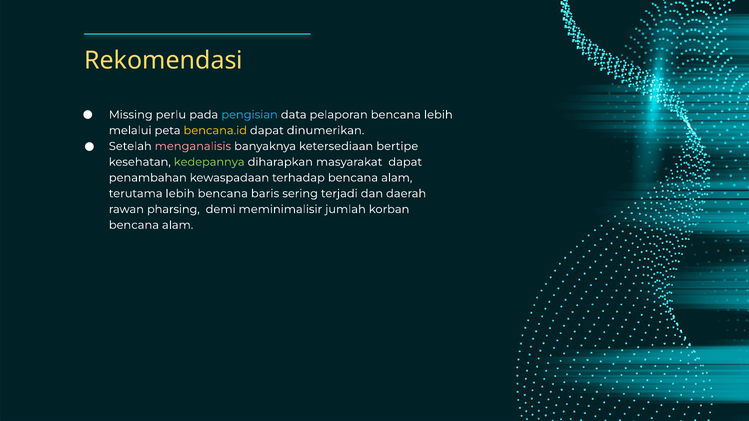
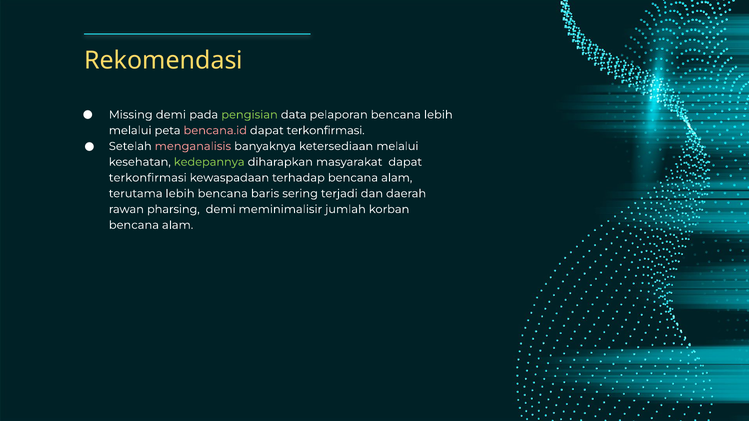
Missing perlu: perlu -> demi
pengisian colour: light blue -> light green
bencana.id colour: yellow -> pink
dinumerikan at (326, 131): dinumerikan -> terkonfirmasi
ketersediaan bertipe: bertipe -> melalui
penambahan at (148, 178): penambahan -> terkonfirmasi
